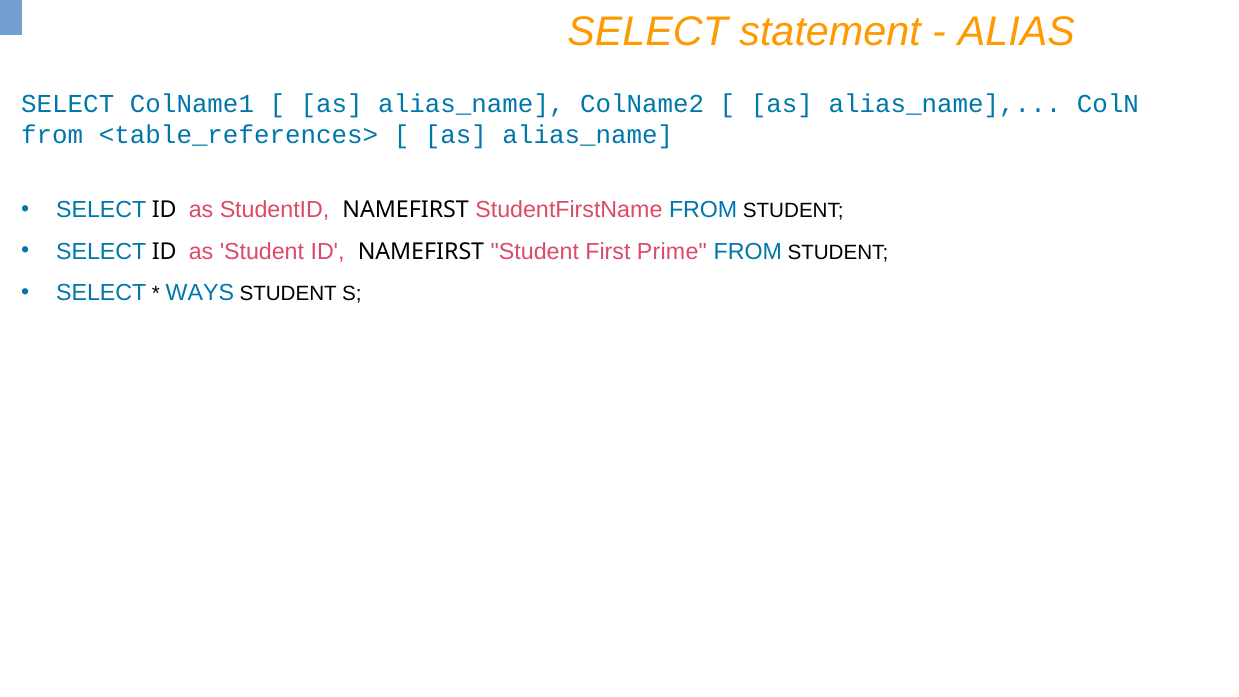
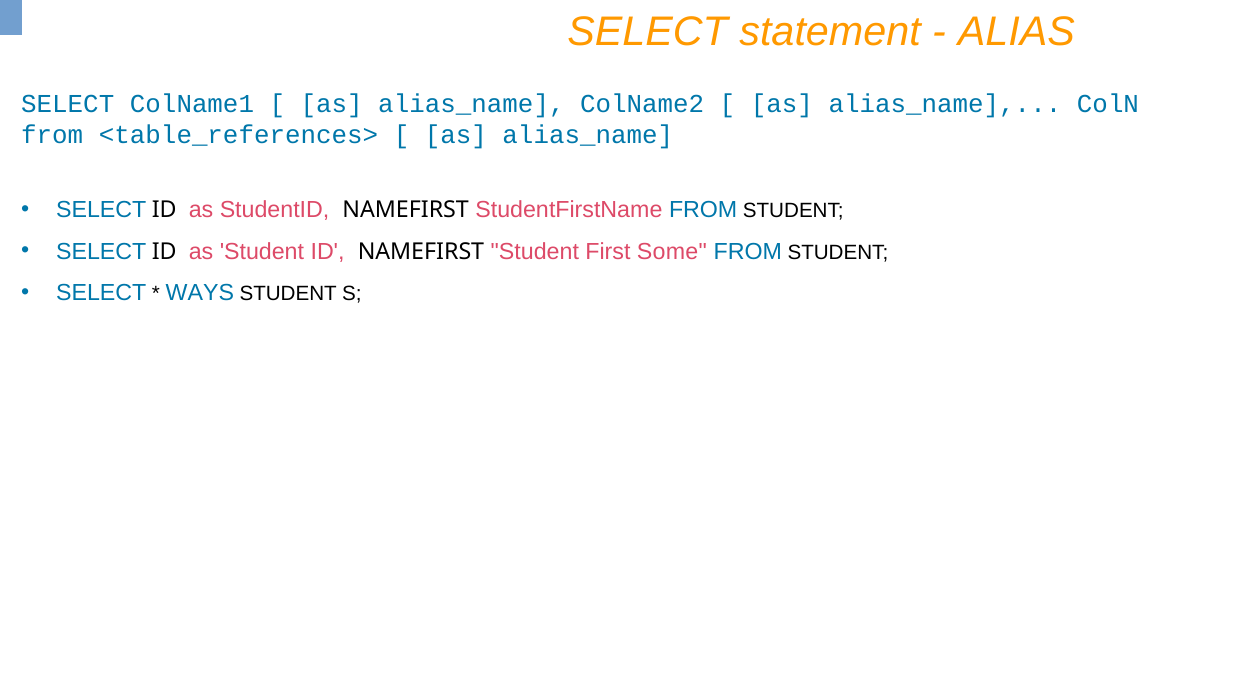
Prime: Prime -> Some
